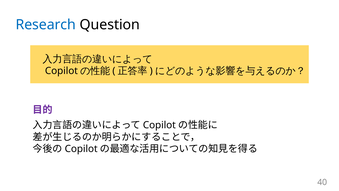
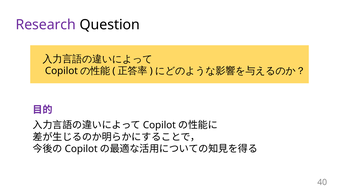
Research colour: blue -> purple
